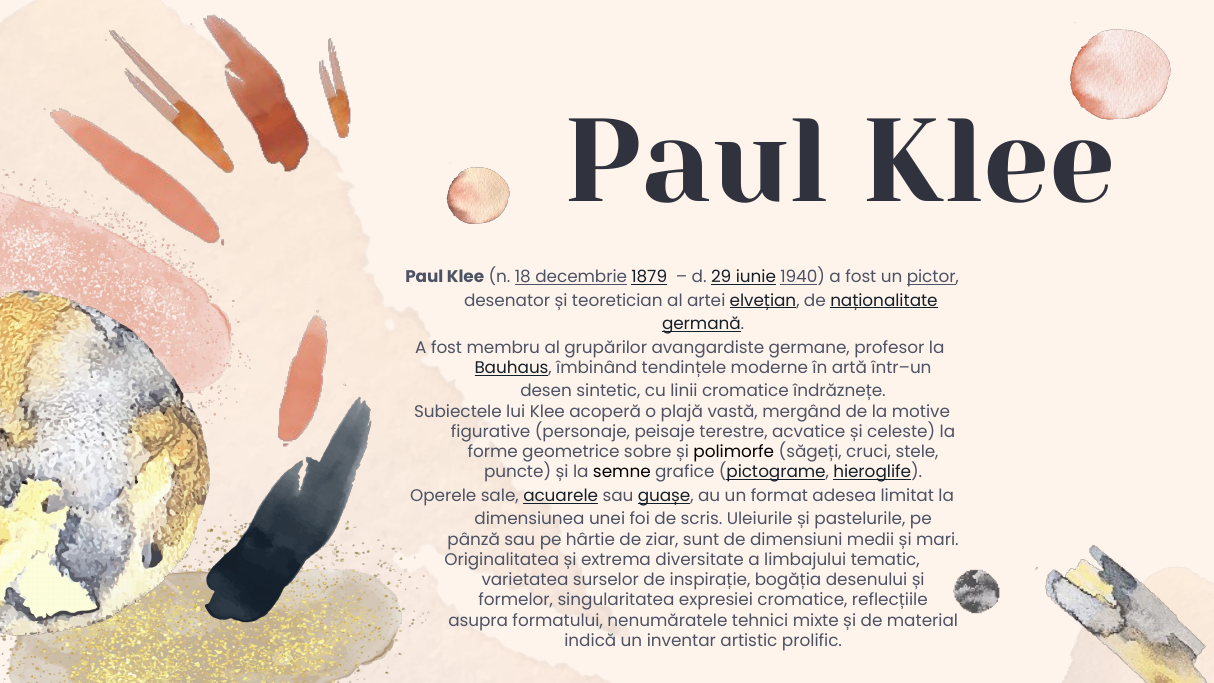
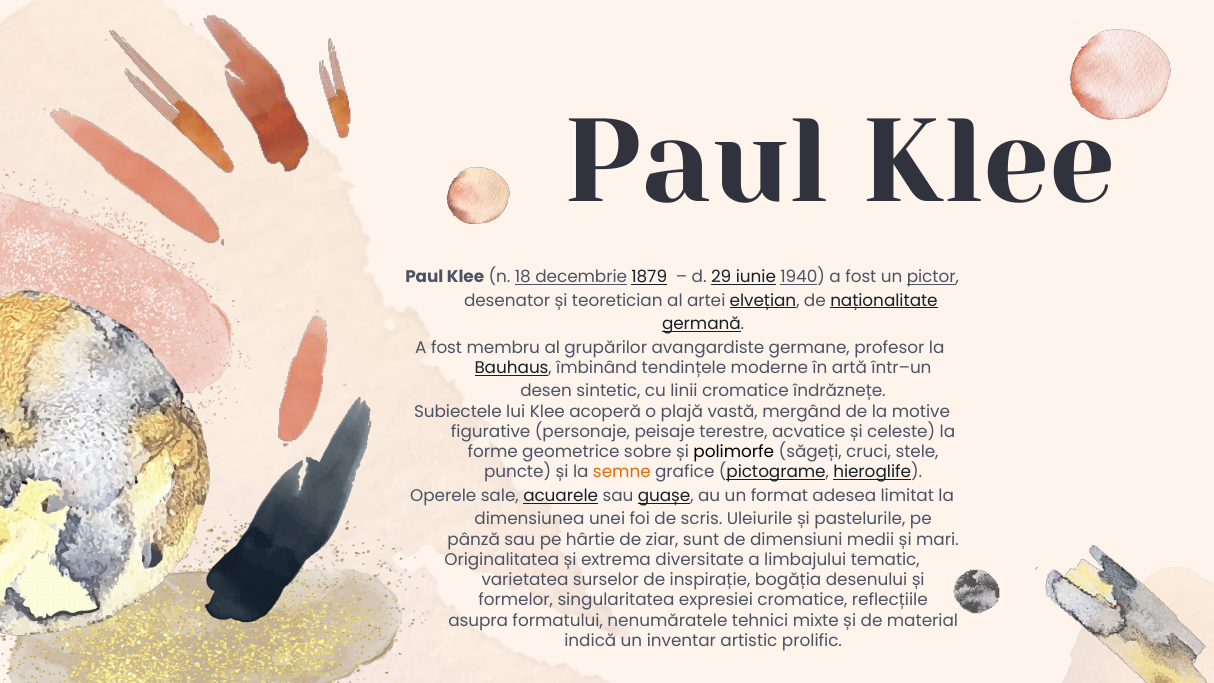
semne colour: black -> orange
